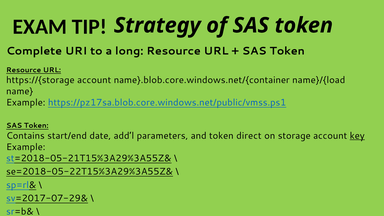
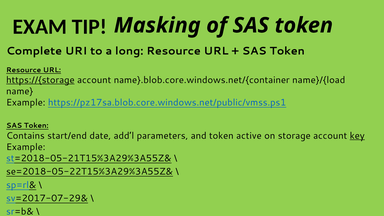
Strategy: Strategy -> Masking
https://{storage underline: none -> present
direct: direct -> active
